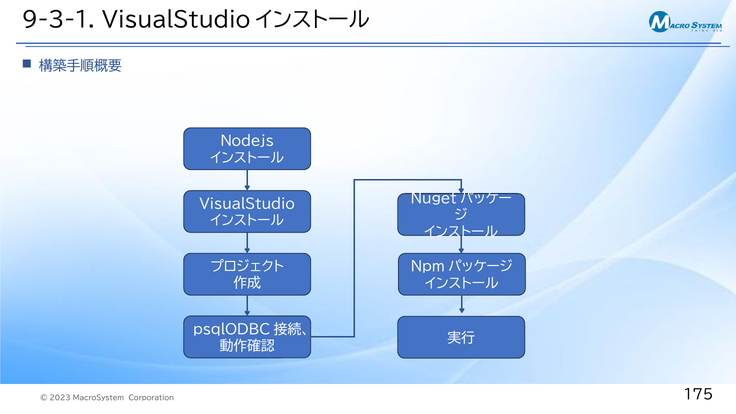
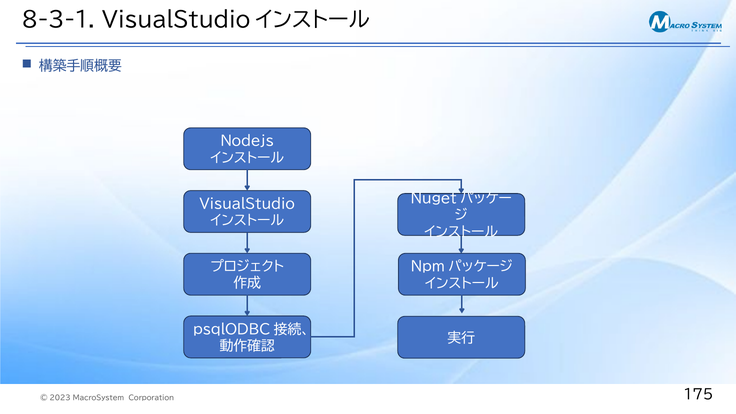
9-3-1: 9-3-1 -> 8-3-1
